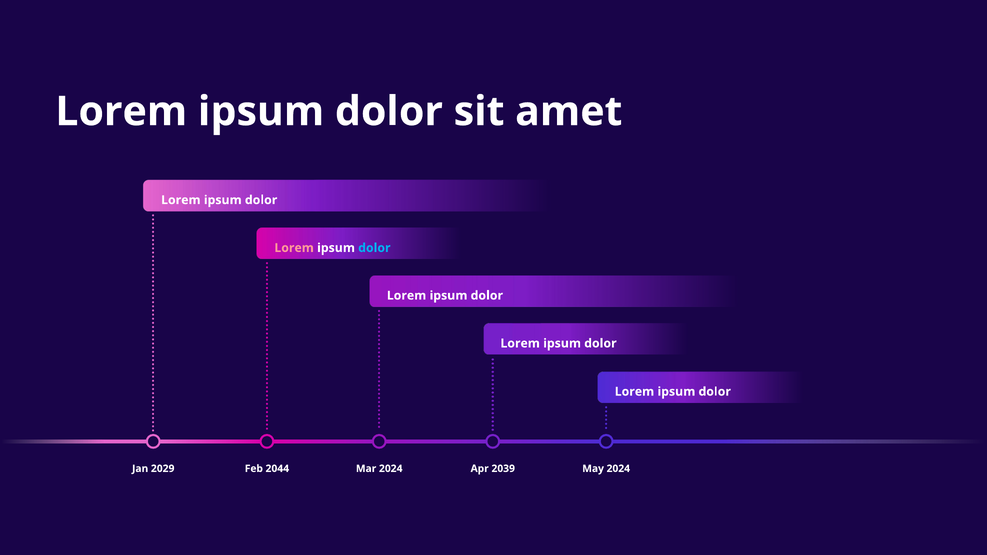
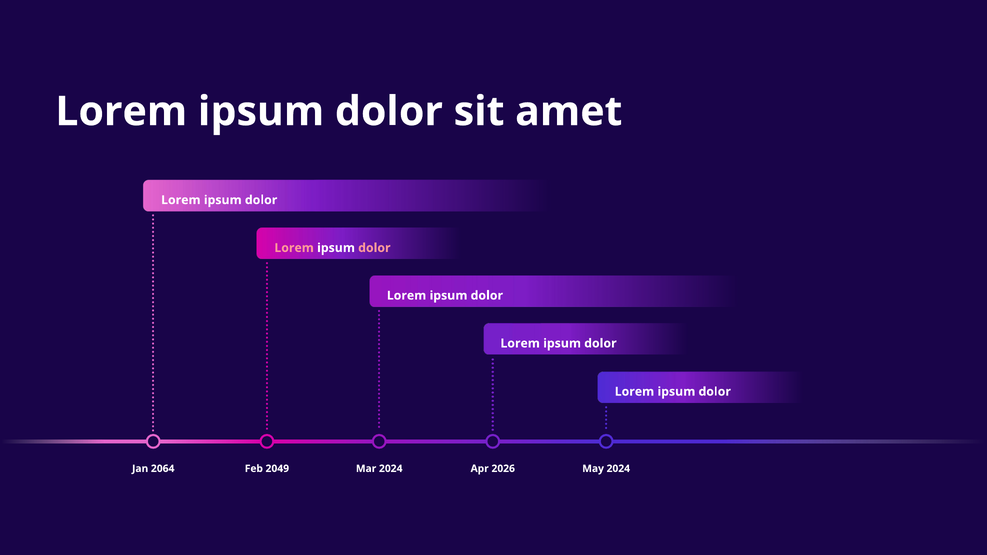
dolor at (374, 248) colour: light blue -> pink
2029: 2029 -> 2064
2044: 2044 -> 2049
2039: 2039 -> 2026
